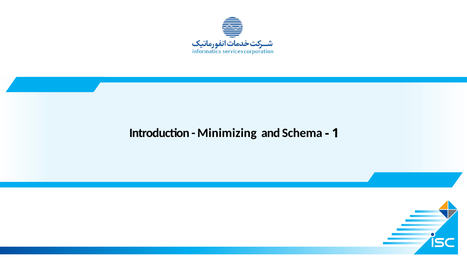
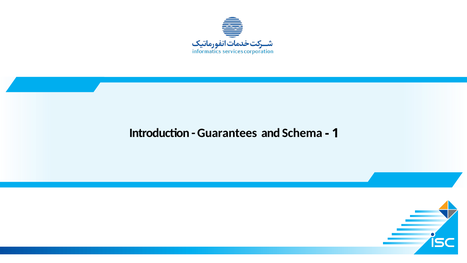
Minimizing: Minimizing -> Guarantees
